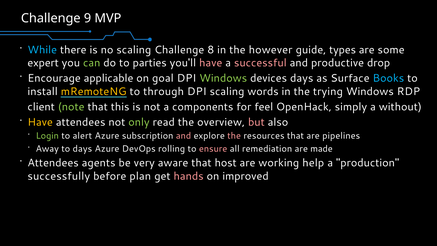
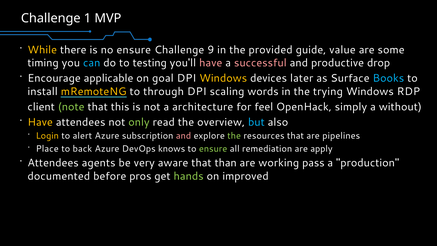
9: 9 -> 1
While colour: light blue -> yellow
no scaling: scaling -> ensure
8: 8 -> 9
however: however -> provided
types: types -> value
expert: expert -> timing
can colour: light green -> light blue
parties: parties -> testing
Windows at (223, 78) colour: light green -> yellow
devices days: days -> later
components: components -> architecture
but colour: pink -> light blue
Login colour: light green -> yellow
the at (234, 136) colour: pink -> light green
Away: Away -> Place
to days: days -> back
rolling: rolling -> knows
ensure at (213, 149) colour: pink -> light green
made: made -> apply
host: host -> than
help: help -> pass
successfully: successfully -> documented
plan: plan -> pros
hands colour: pink -> light green
